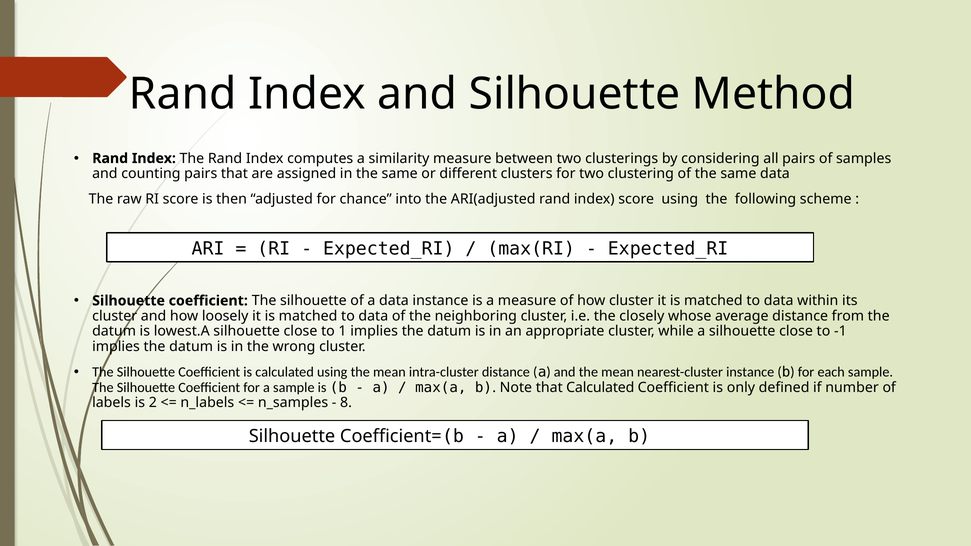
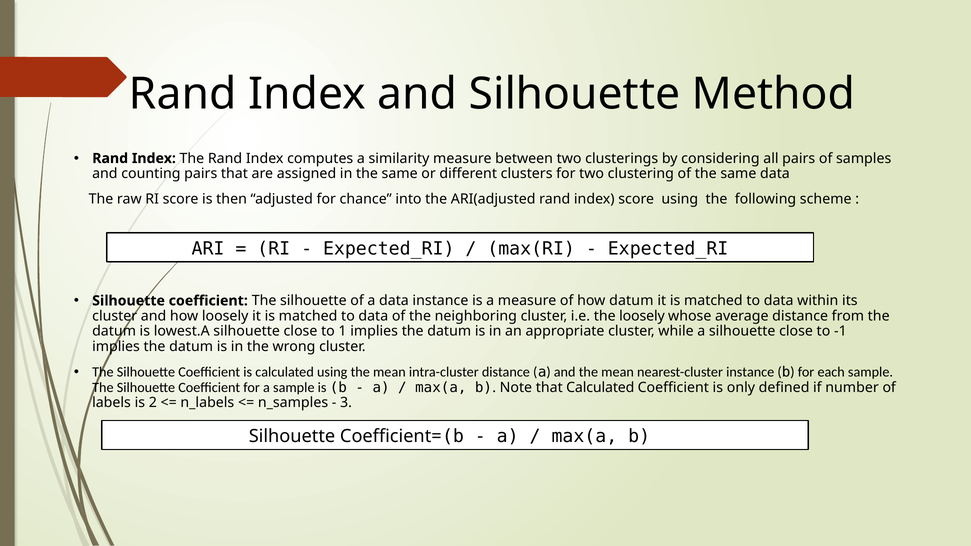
how cluster: cluster -> datum
the closely: closely -> loosely
8: 8 -> 3
